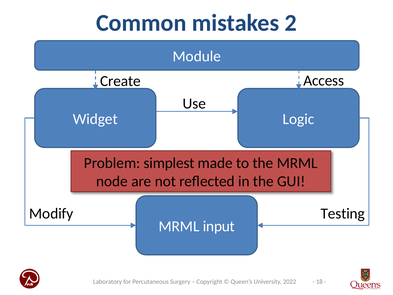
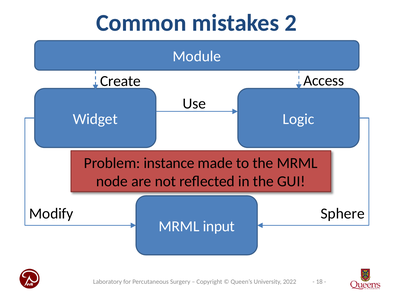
simplest: simplest -> instance
Testing: Testing -> Sphere
